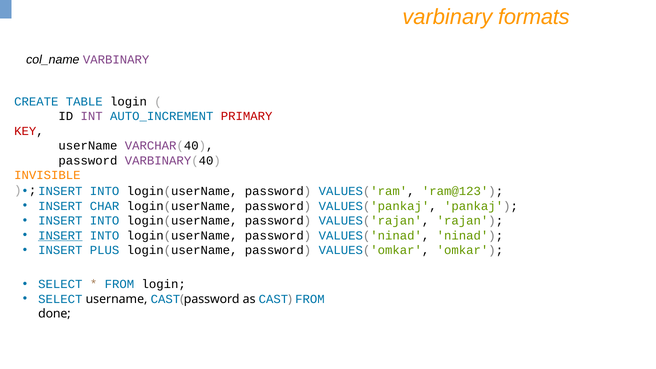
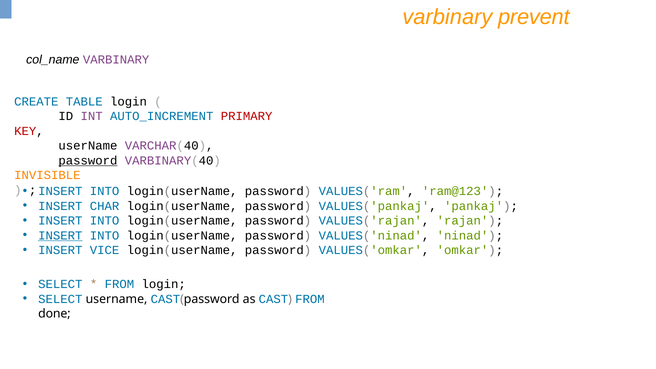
formats: formats -> prevent
password at (88, 161) underline: none -> present
PLUS: PLUS -> VICE
